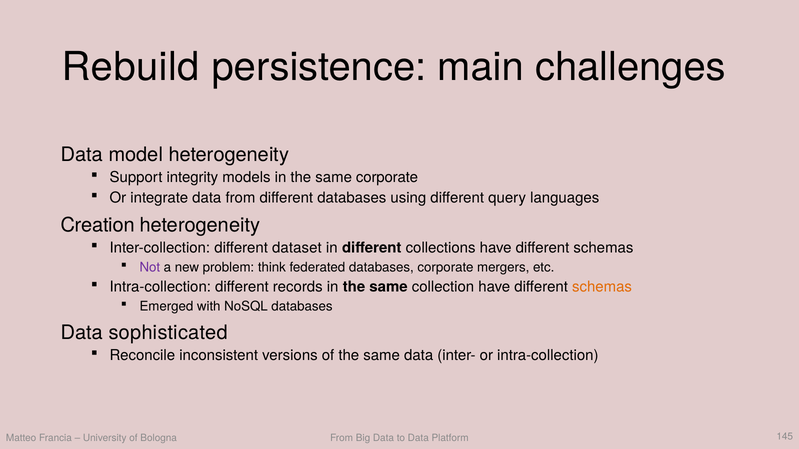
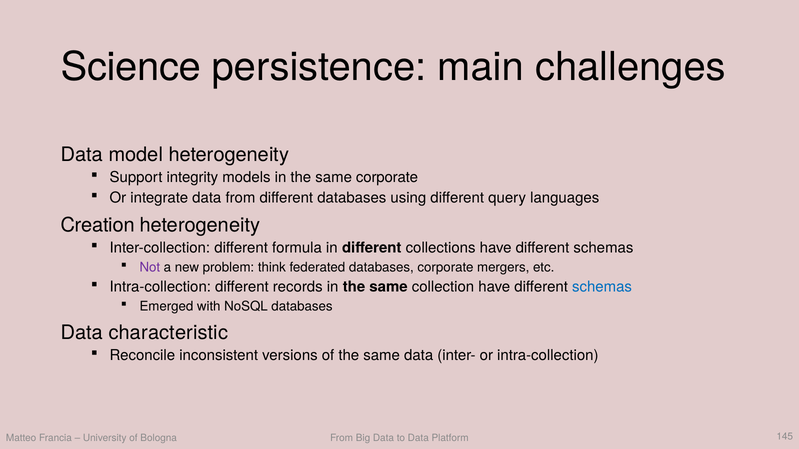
Rebuild: Rebuild -> Science
dataset: dataset -> formula
schemas at (602, 287) colour: orange -> blue
sophisticated: sophisticated -> characteristic
